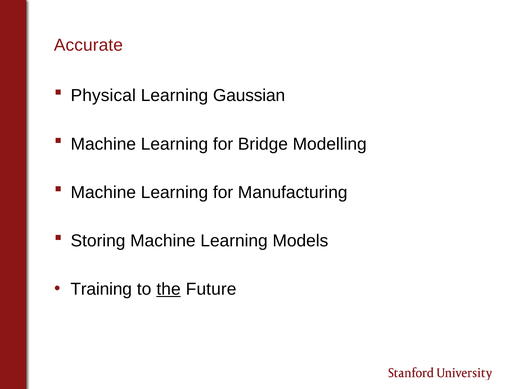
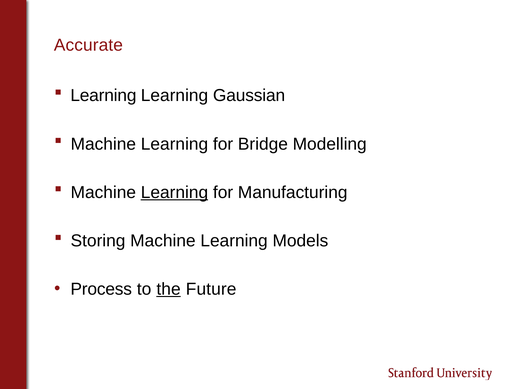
Physical at (103, 96): Physical -> Learning
Learning at (174, 193) underline: none -> present
Training: Training -> Process
